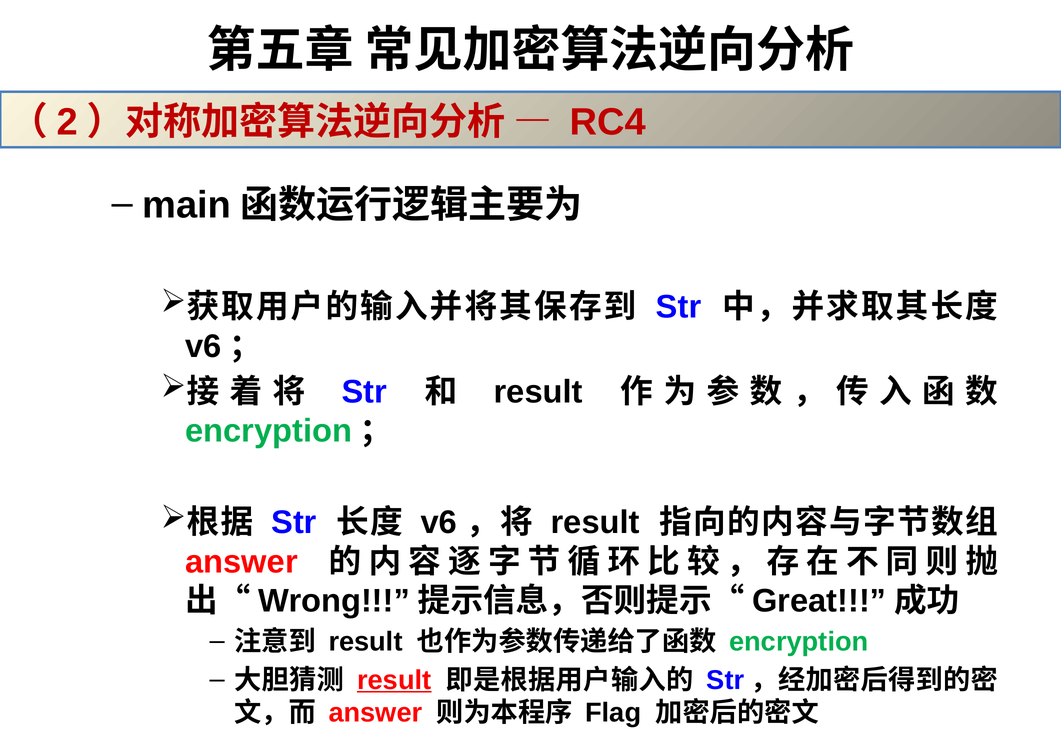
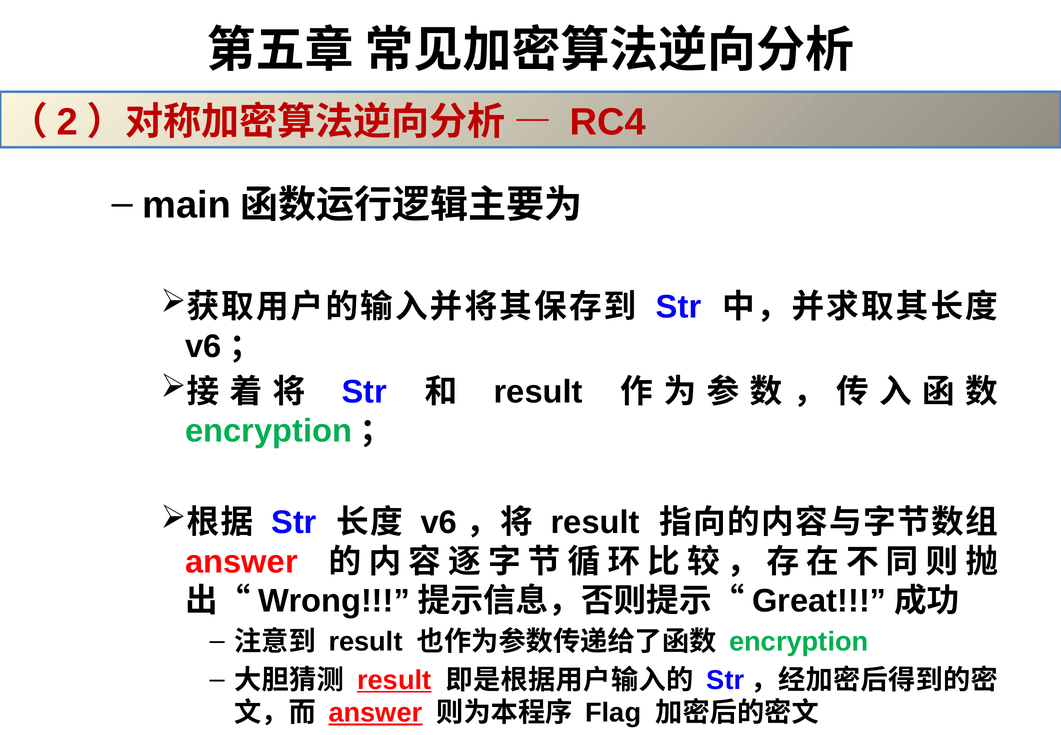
answer at (375, 712) underline: none -> present
